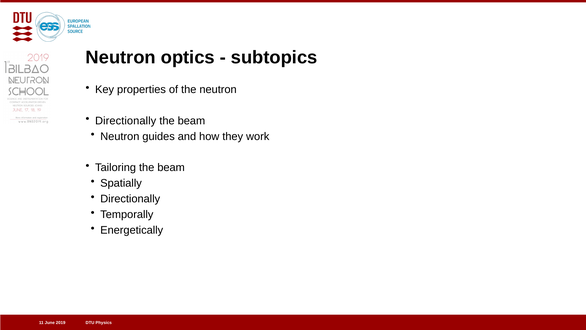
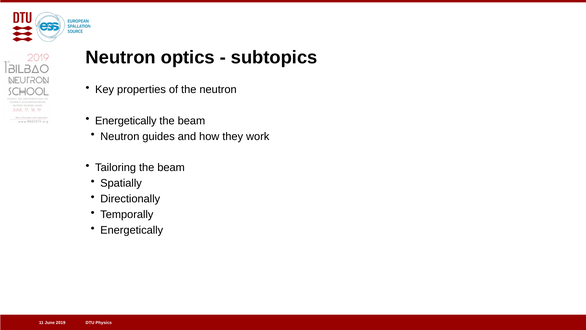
Directionally at (126, 121): Directionally -> Energetically
